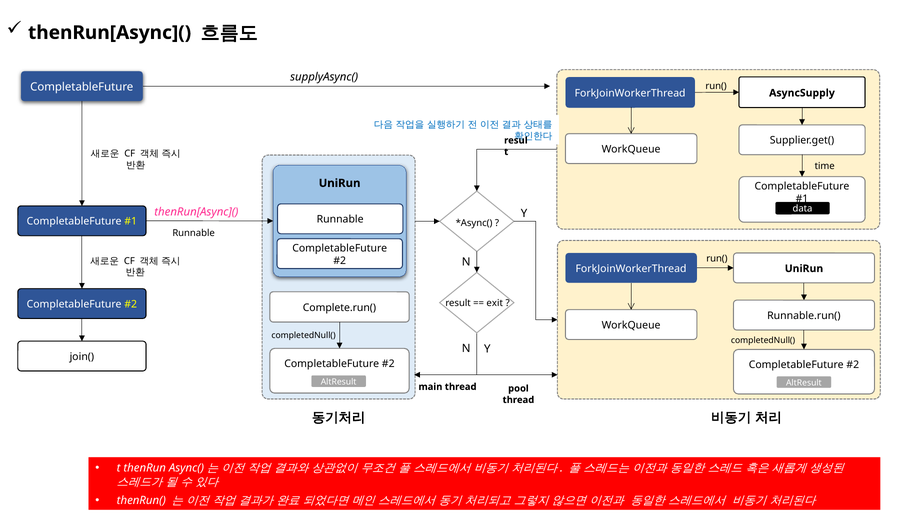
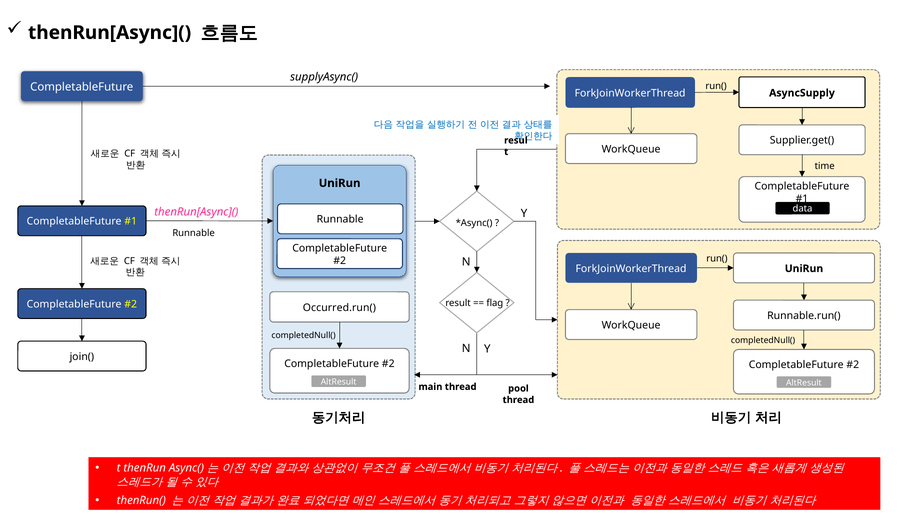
exit: exit -> flag
Complete.run(: Complete.run( -> Occurred.run(
